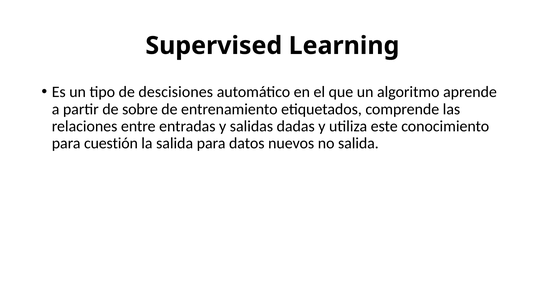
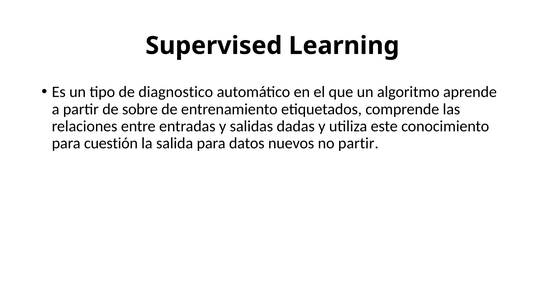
descisiones: descisiones -> diagnostico
no salida: salida -> partir
